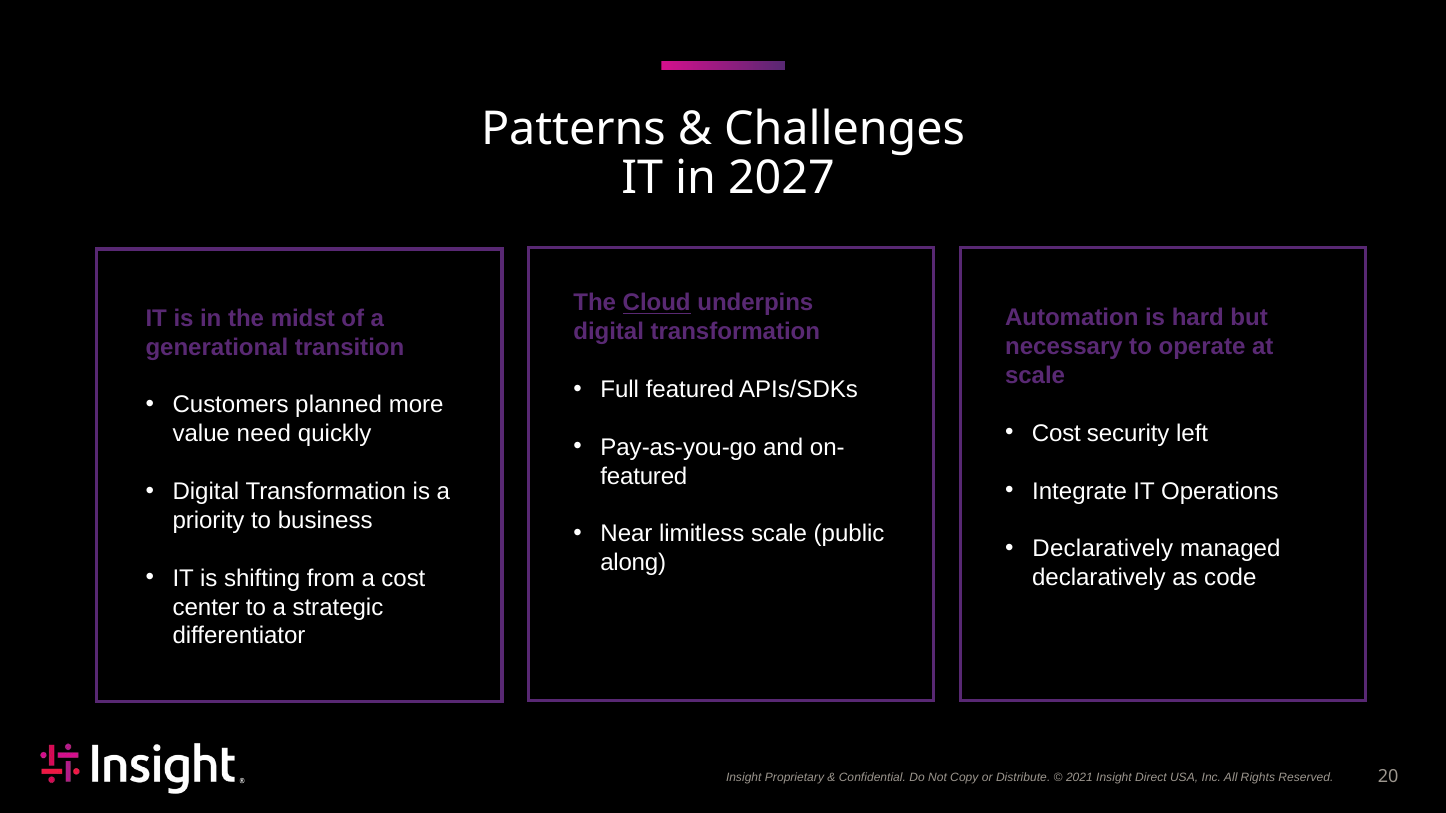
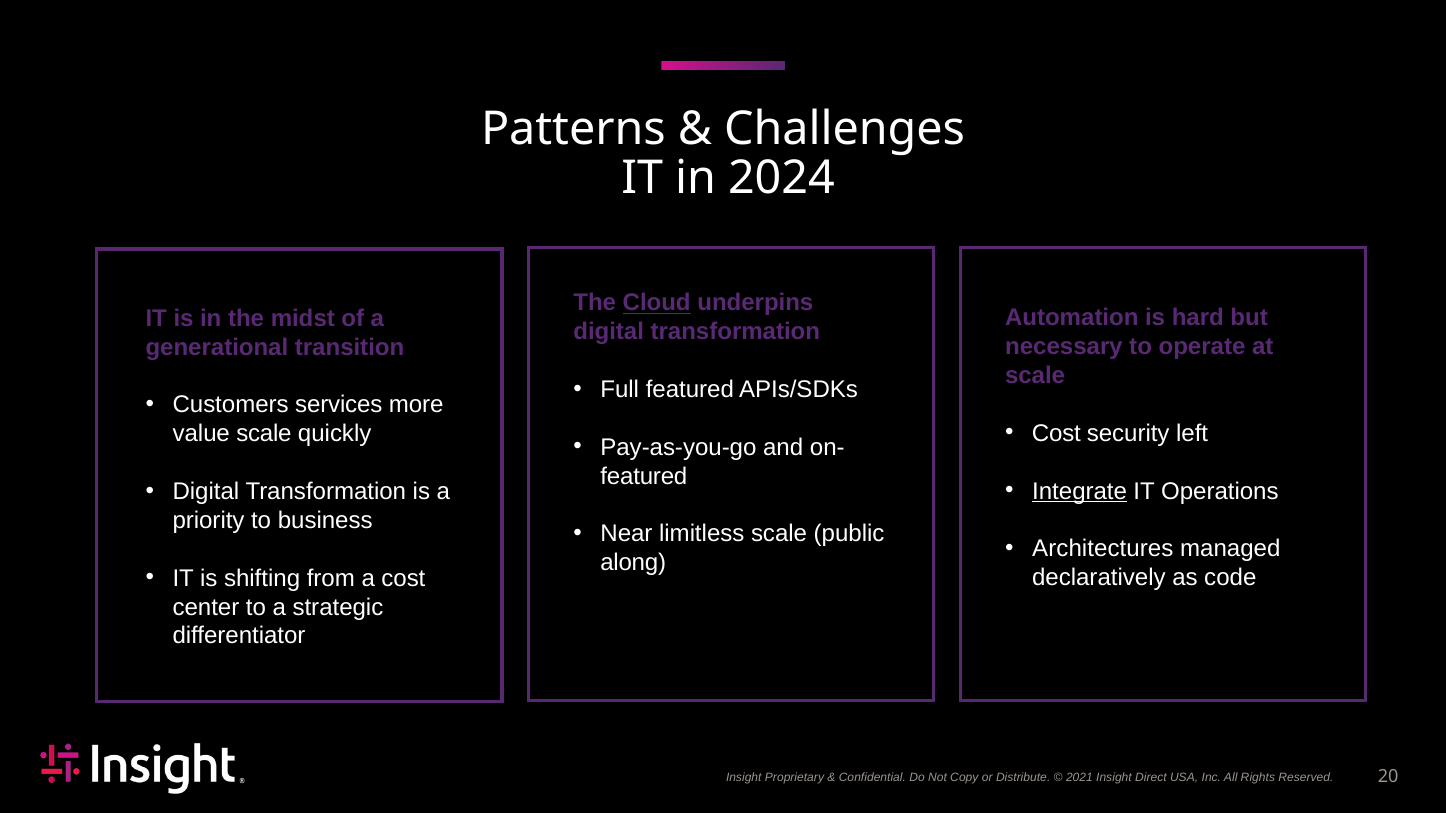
2027: 2027 -> 2024
planned: planned -> services
value need: need -> scale
Integrate underline: none -> present
Declaratively at (1103, 549): Declaratively -> Architectures
